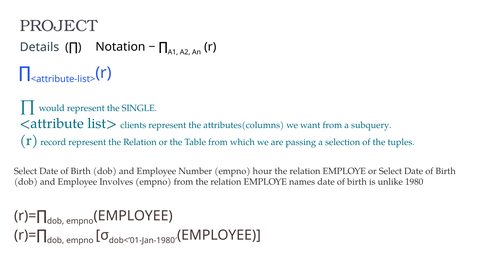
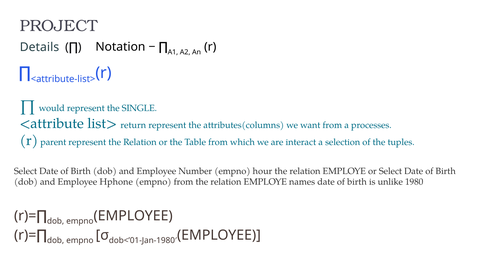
clients: clients -> return
subquery: subquery -> processes
record: record -> parent
passing: passing -> interact
Involves: Involves -> Hphone
